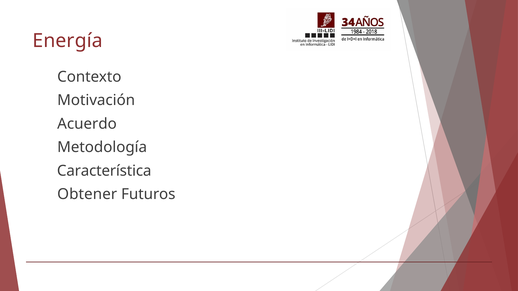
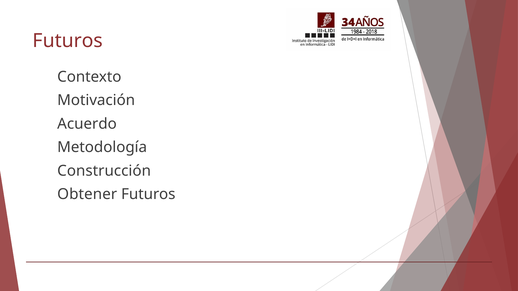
Energía at (68, 41): Energía -> Futuros
Característica: Característica -> Construcción
